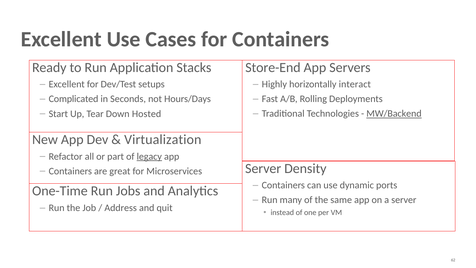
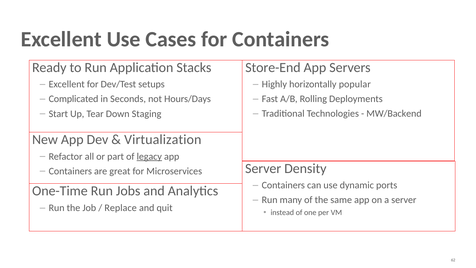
interact: interact -> popular
Hosted: Hosted -> Staging
MW/Backend underline: present -> none
Address: Address -> Replace
